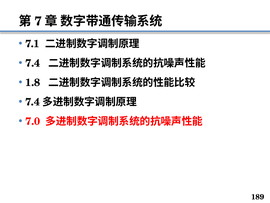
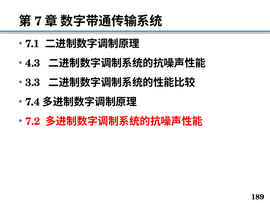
7.4 at (33, 63): 7.4 -> 4.3
1.8: 1.8 -> 3.3
7.0: 7.0 -> 7.2
